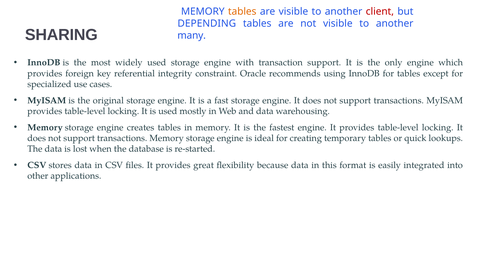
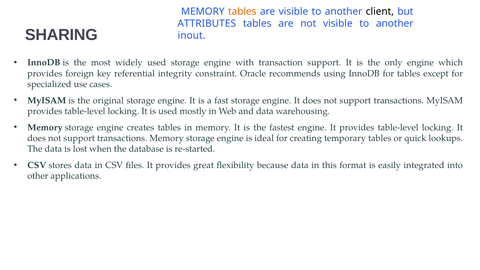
client colour: red -> black
DEPENDING: DEPENDING -> ATTRIBUTES
many: many -> inout
